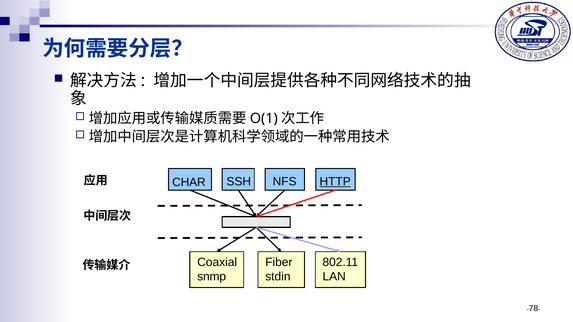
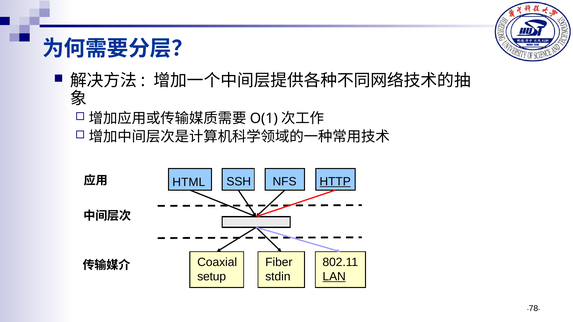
CHAR: CHAR -> HTML
snmp: snmp -> setup
LAN underline: none -> present
